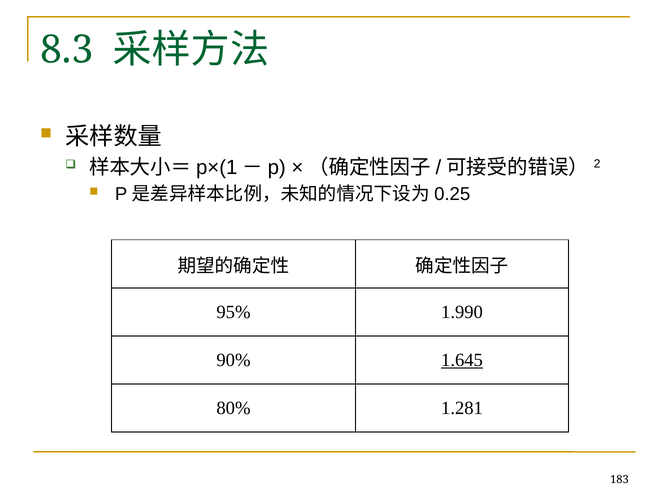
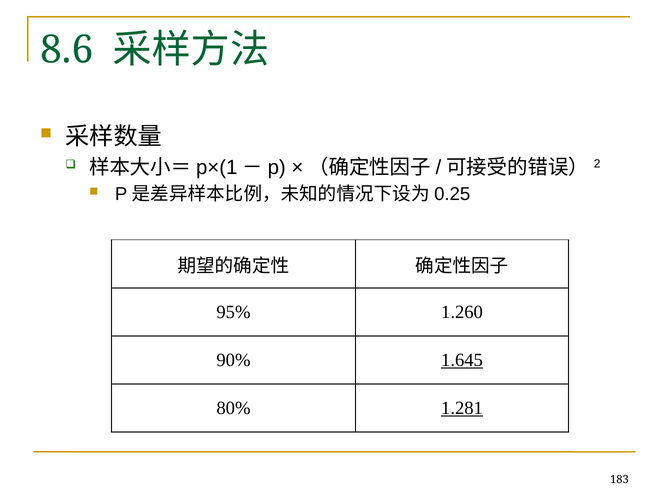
8.3: 8.3 -> 8.6
1.990: 1.990 -> 1.260
1.281 underline: none -> present
